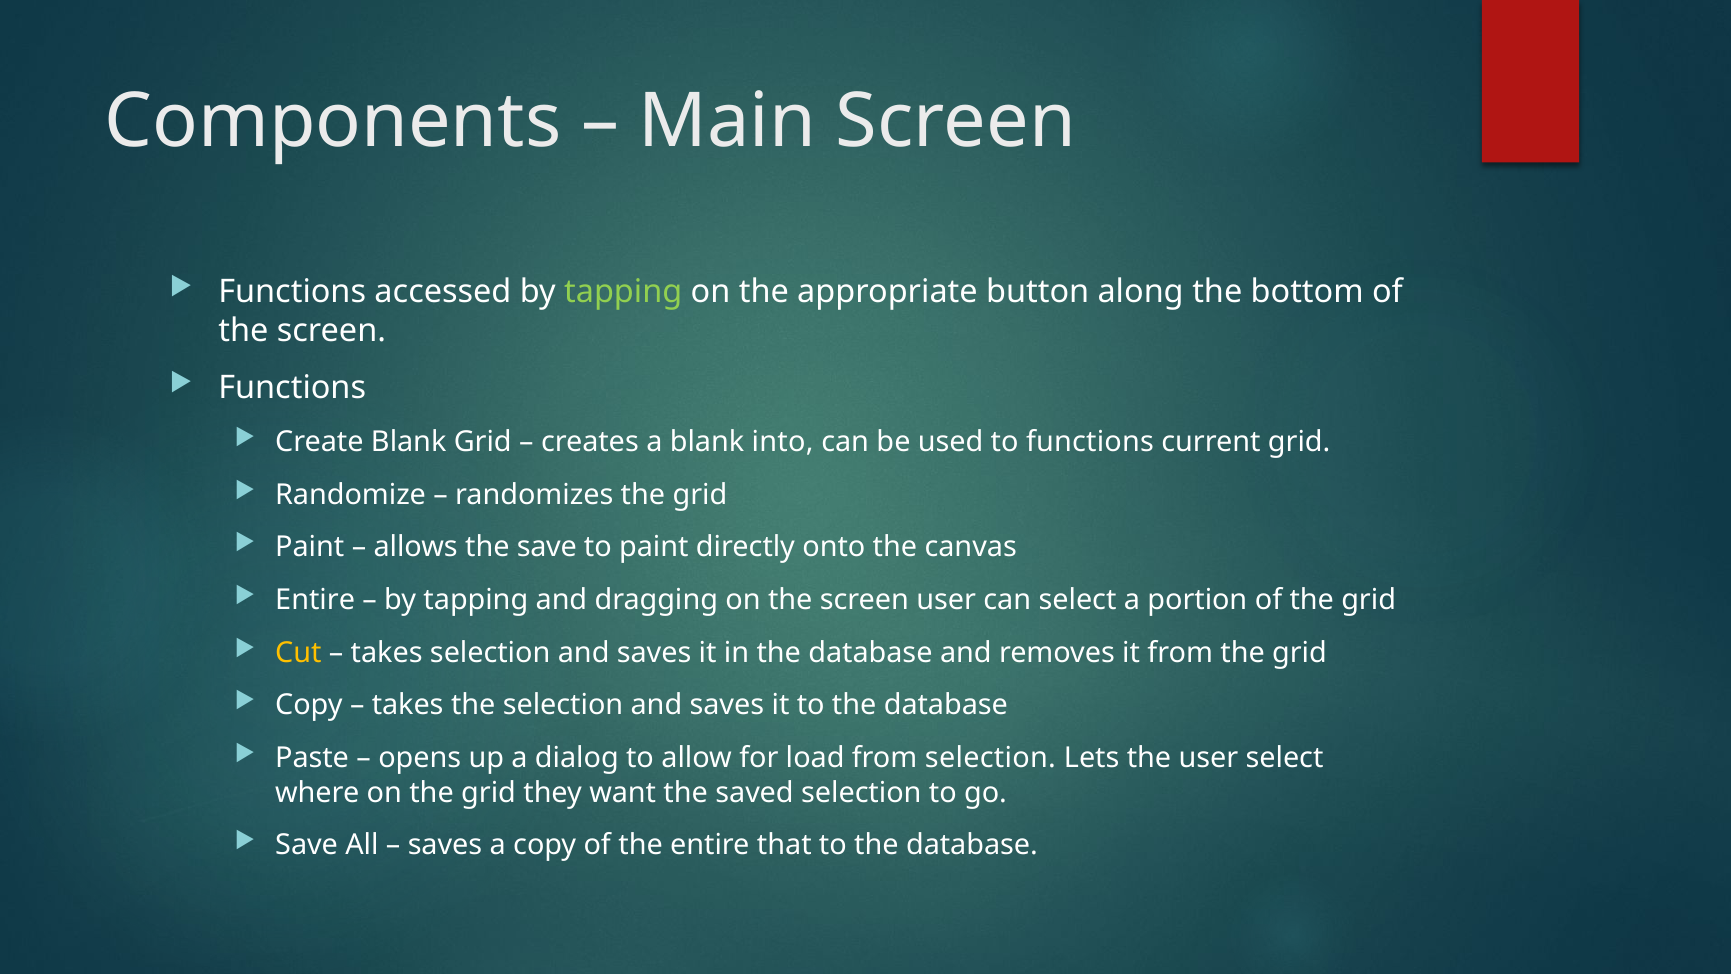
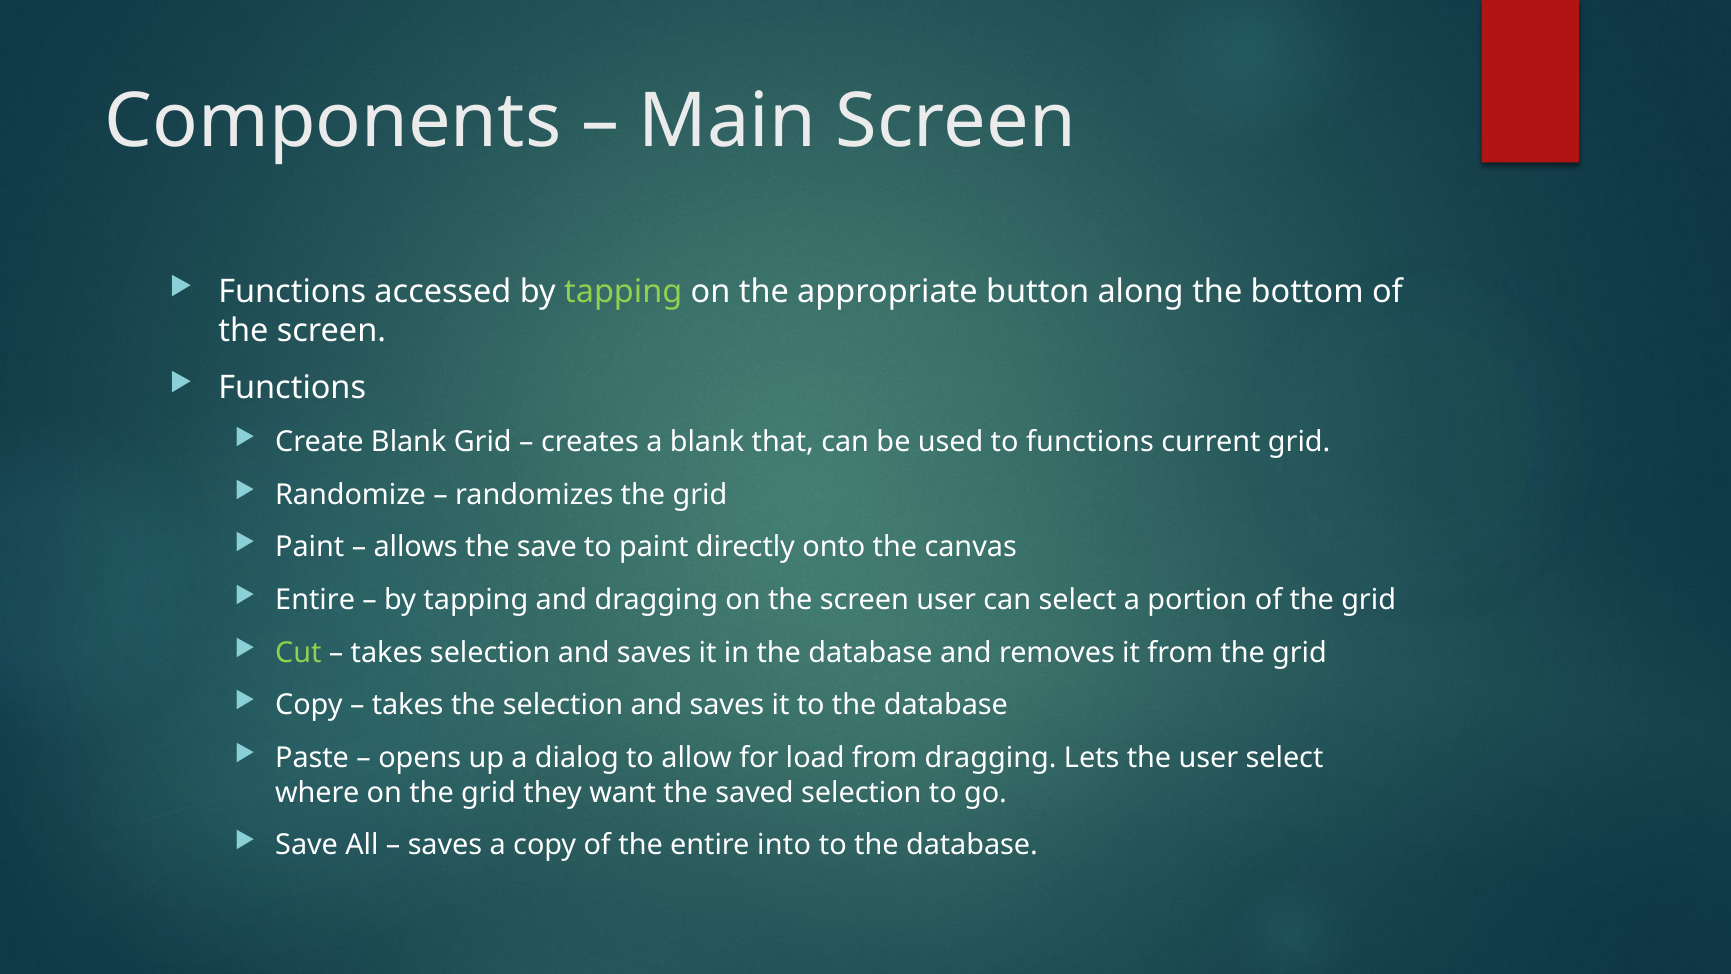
into: into -> that
Cut colour: yellow -> light green
from selection: selection -> dragging
that: that -> into
